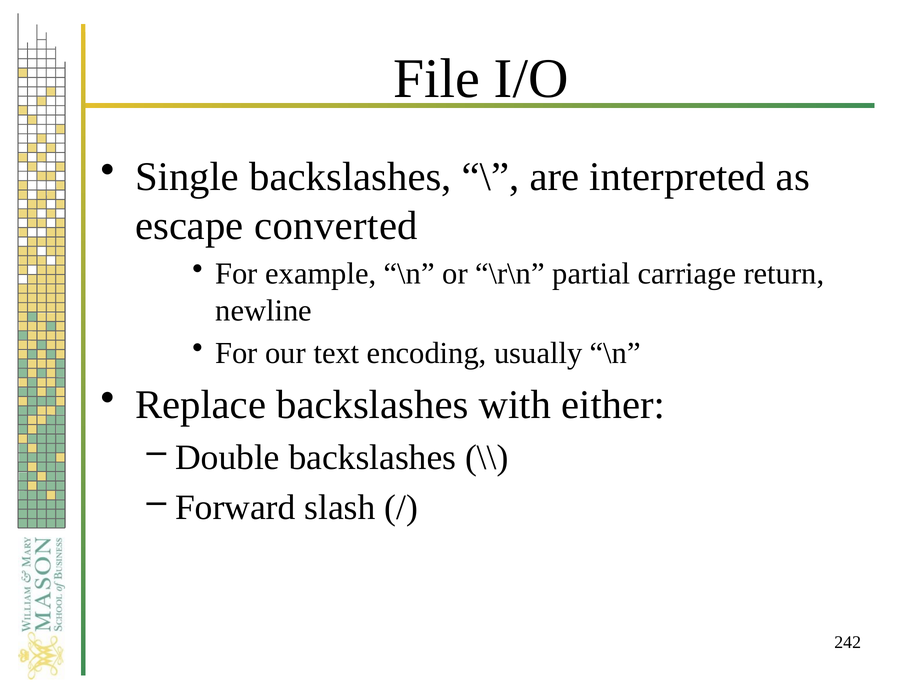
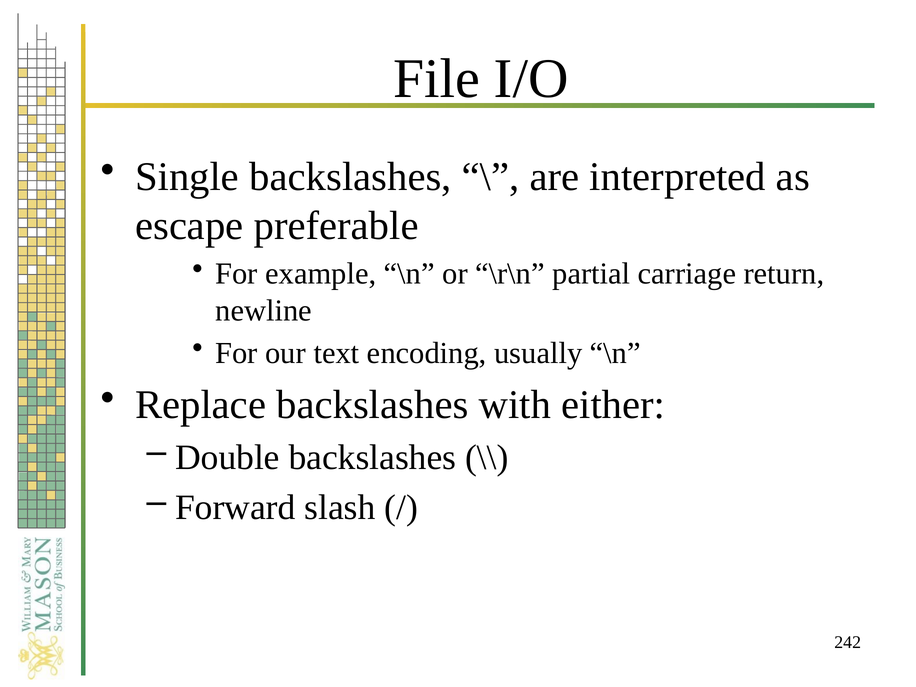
converted: converted -> preferable
